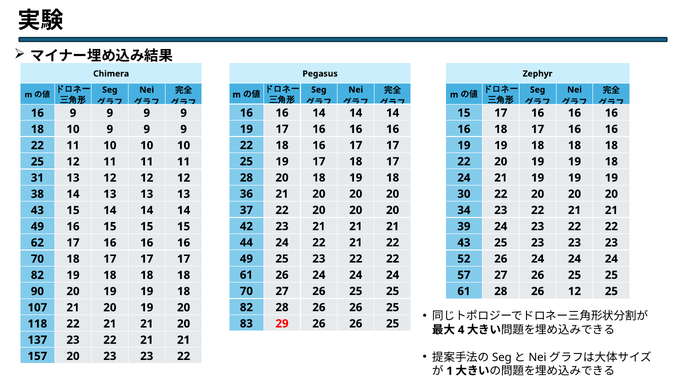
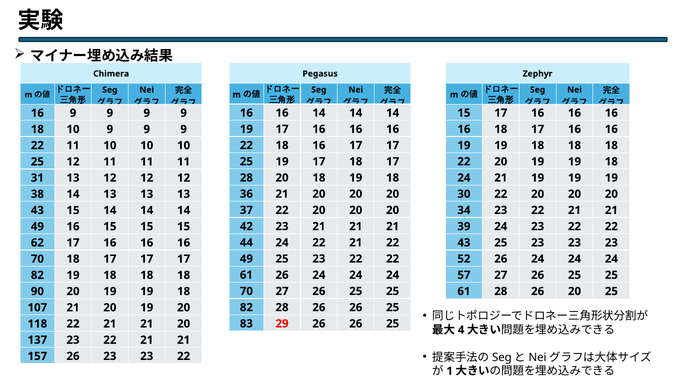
26 12: 12 -> 20
157 20: 20 -> 26
